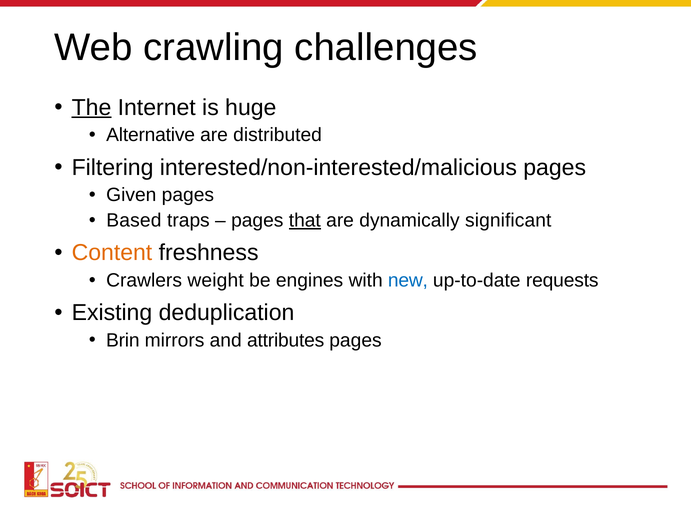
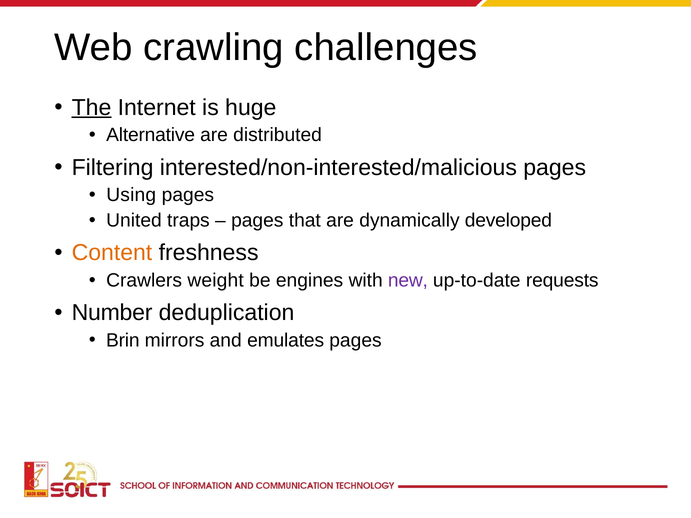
Given: Given -> Using
Based: Based -> United
that underline: present -> none
significant: significant -> developed
new colour: blue -> purple
Existing: Existing -> Number
attributes: attributes -> emulates
